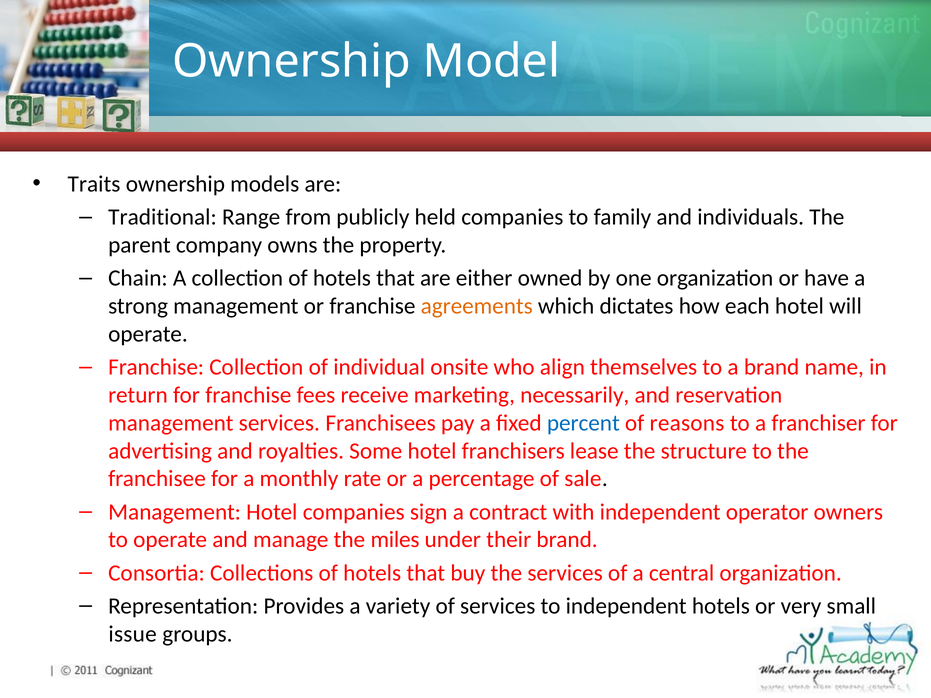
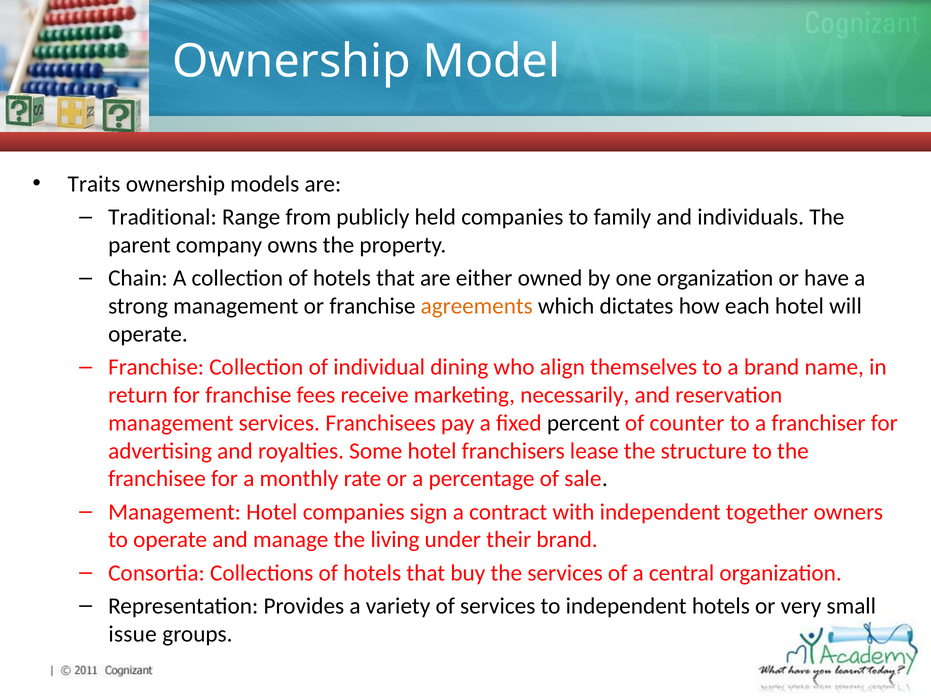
onsite: onsite -> dining
percent colour: blue -> black
reasons: reasons -> counter
operator: operator -> together
miles: miles -> living
